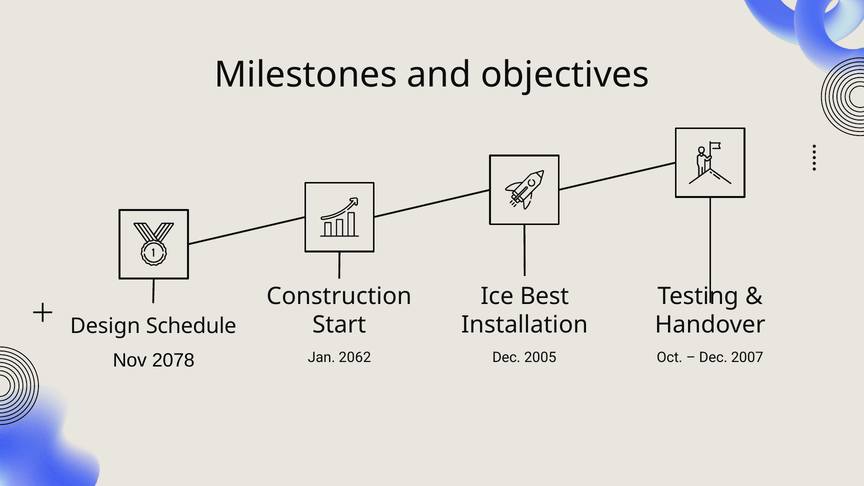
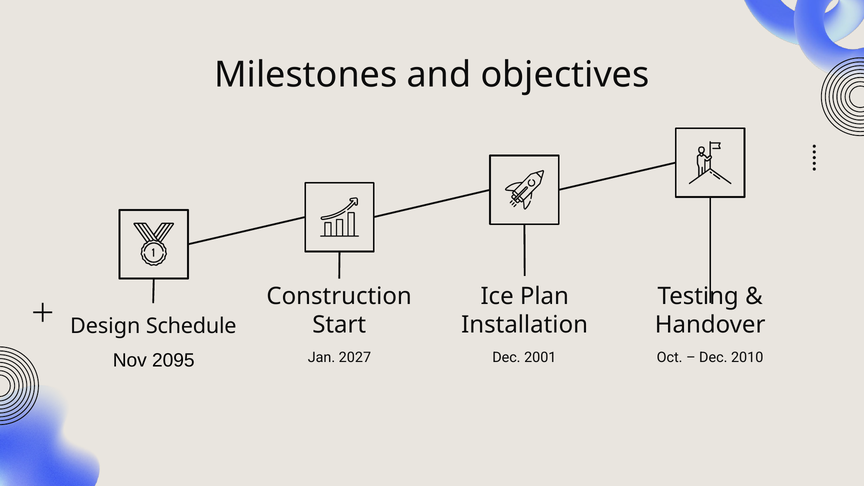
Best: Best -> Plan
2078: 2078 -> 2095
2062: 2062 -> 2027
2005: 2005 -> 2001
2007: 2007 -> 2010
